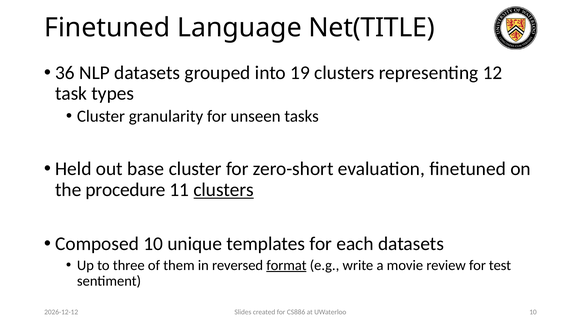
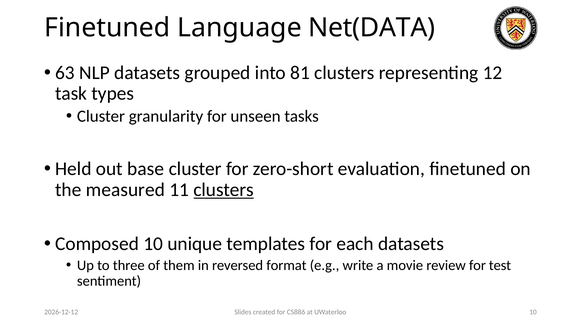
Net(TITLE: Net(TITLE -> Net(DATA
36: 36 -> 63
19: 19 -> 81
procedure: procedure -> measured
format underline: present -> none
